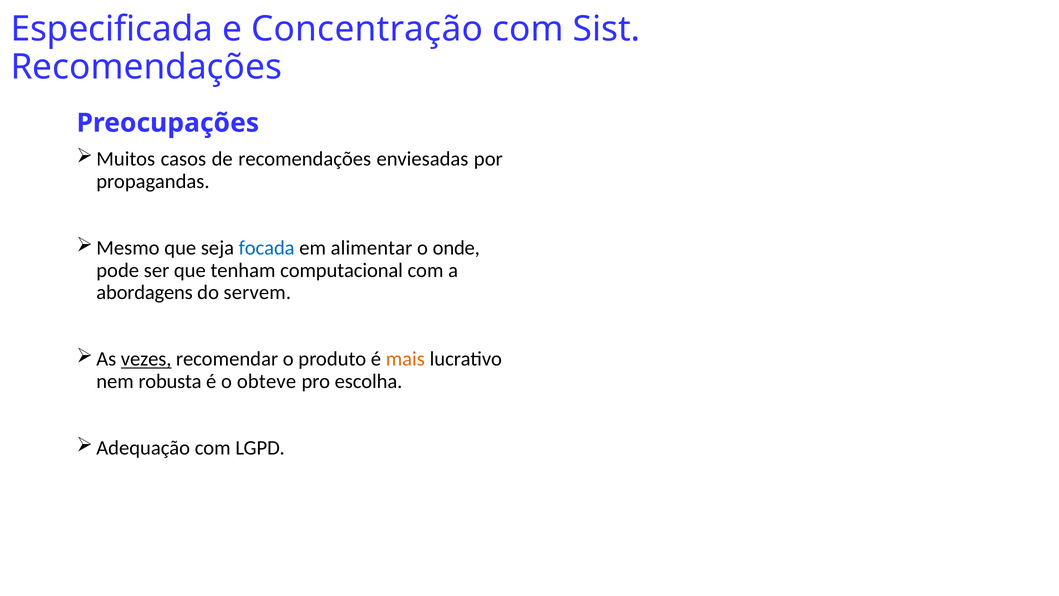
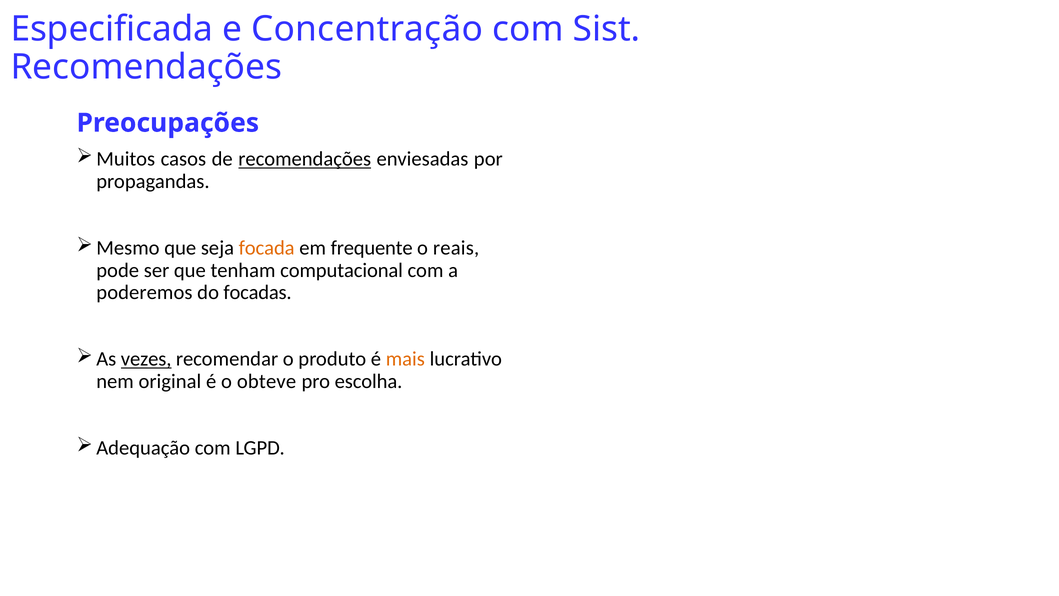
recomendações at (305, 159) underline: none -> present
focada colour: blue -> orange
alimentar: alimentar -> frequente
onde: onde -> reais
abordagens: abordagens -> poderemos
servem: servem -> focadas
robusta: robusta -> original
